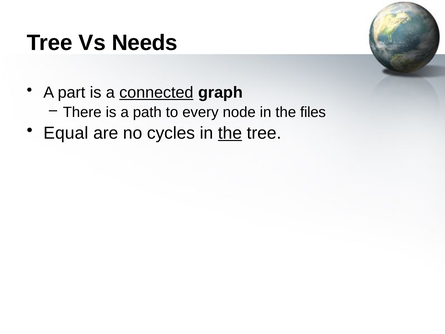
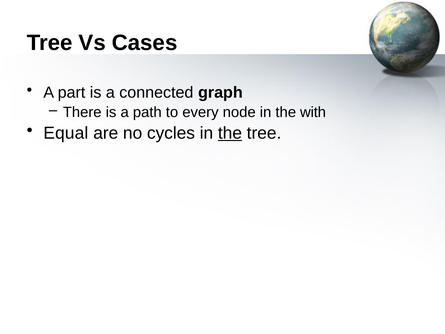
Needs: Needs -> Cases
connected underline: present -> none
files: files -> with
